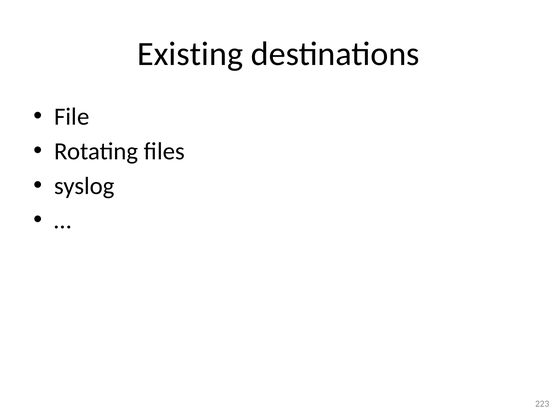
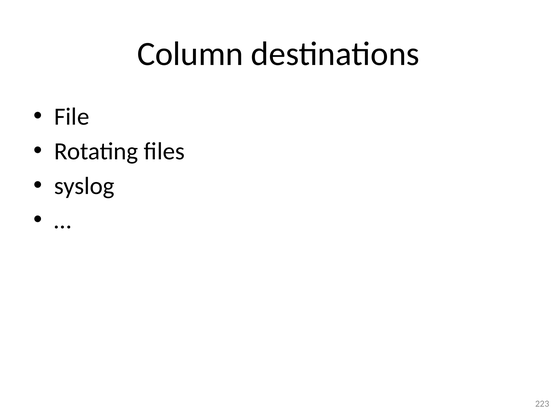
Existing: Existing -> Column
